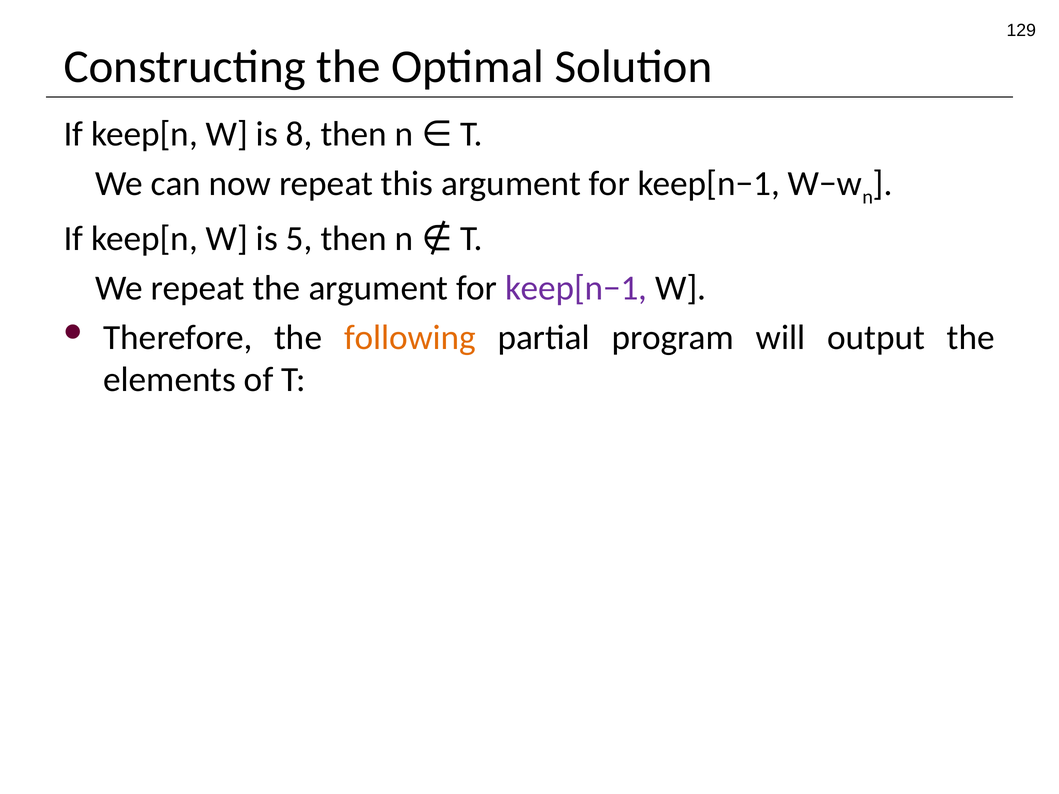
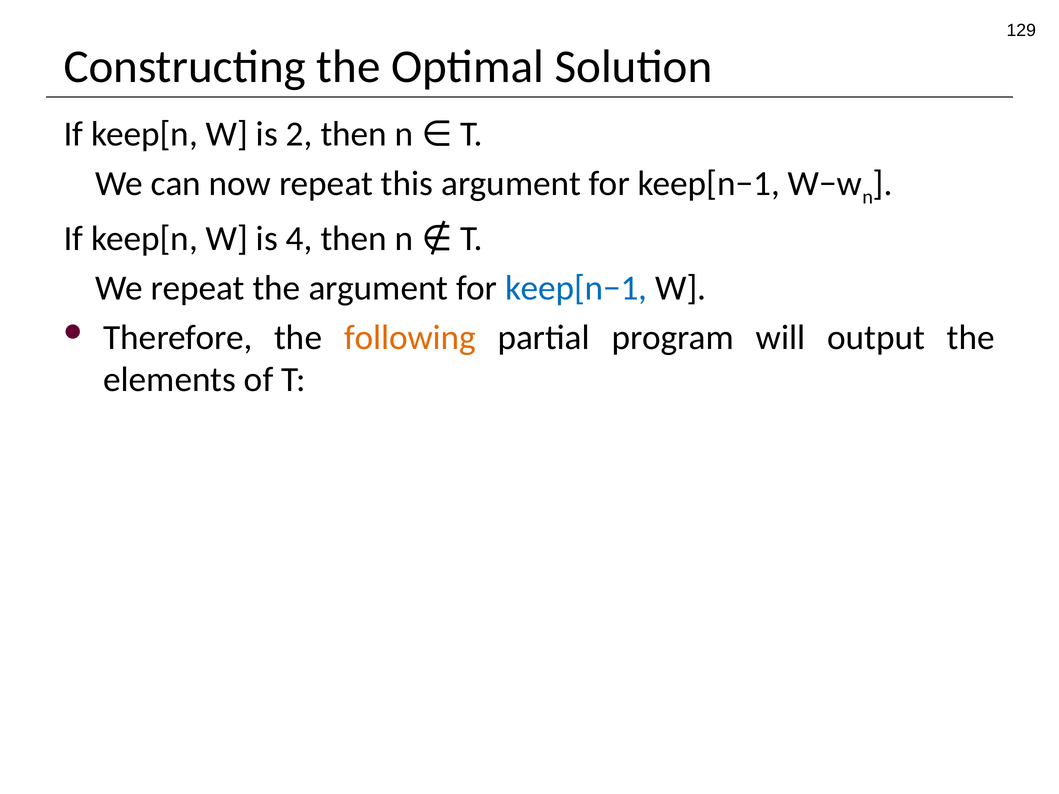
8: 8 -> 2
5: 5 -> 4
keep[n−1 at (576, 288) colour: purple -> blue
